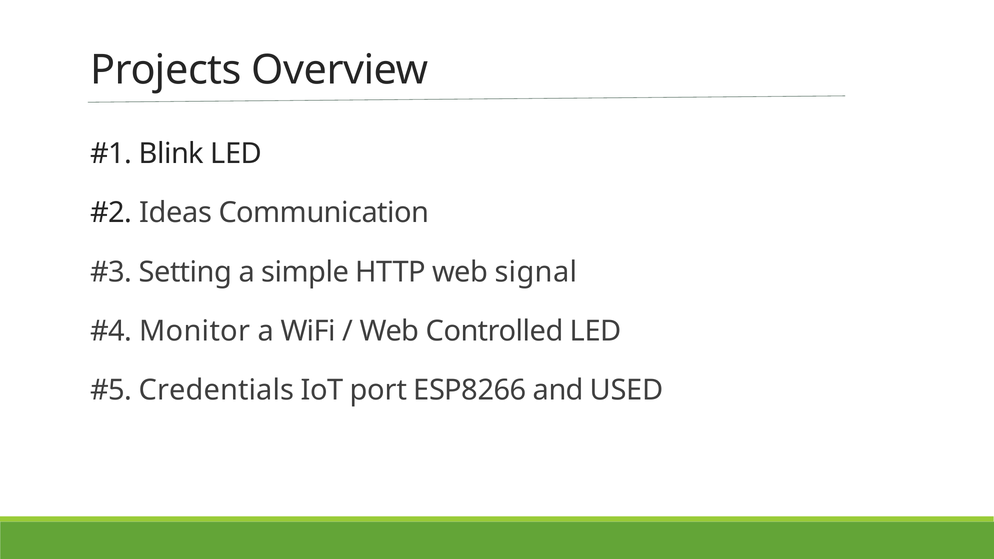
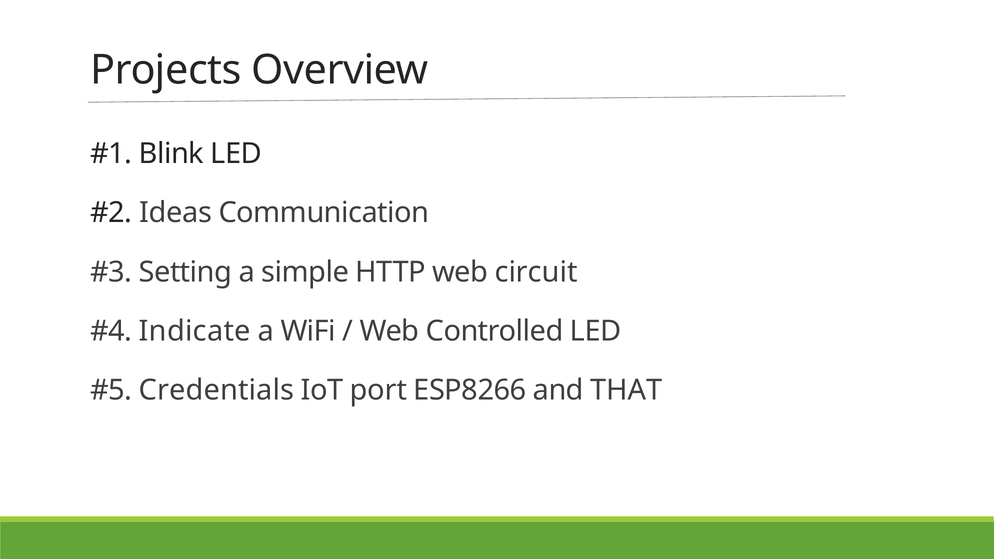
signal: signal -> circuit
Monitor: Monitor -> Indicate
USED: USED -> THAT
